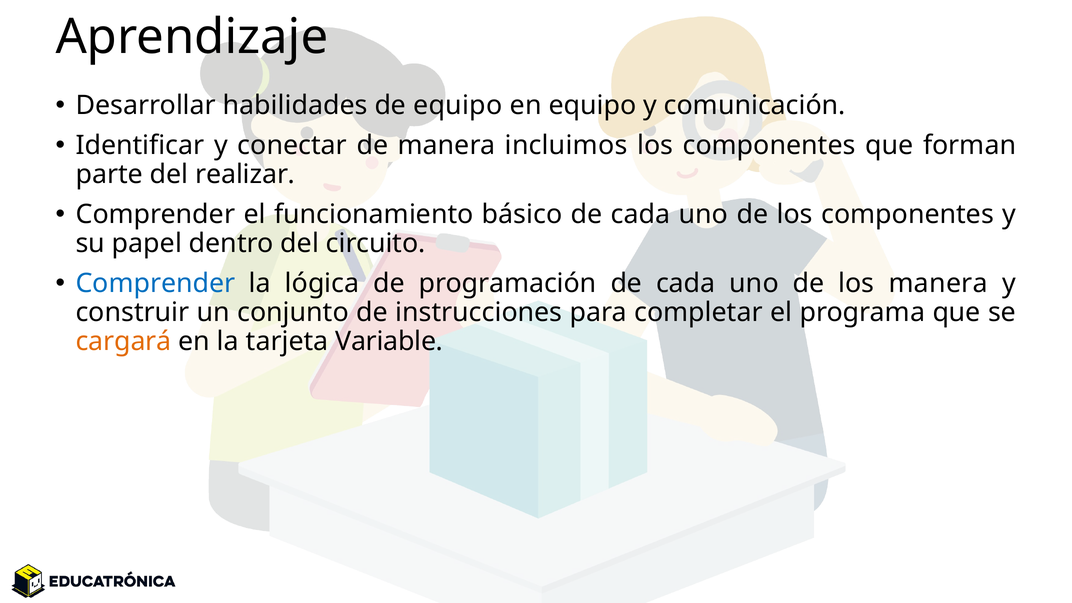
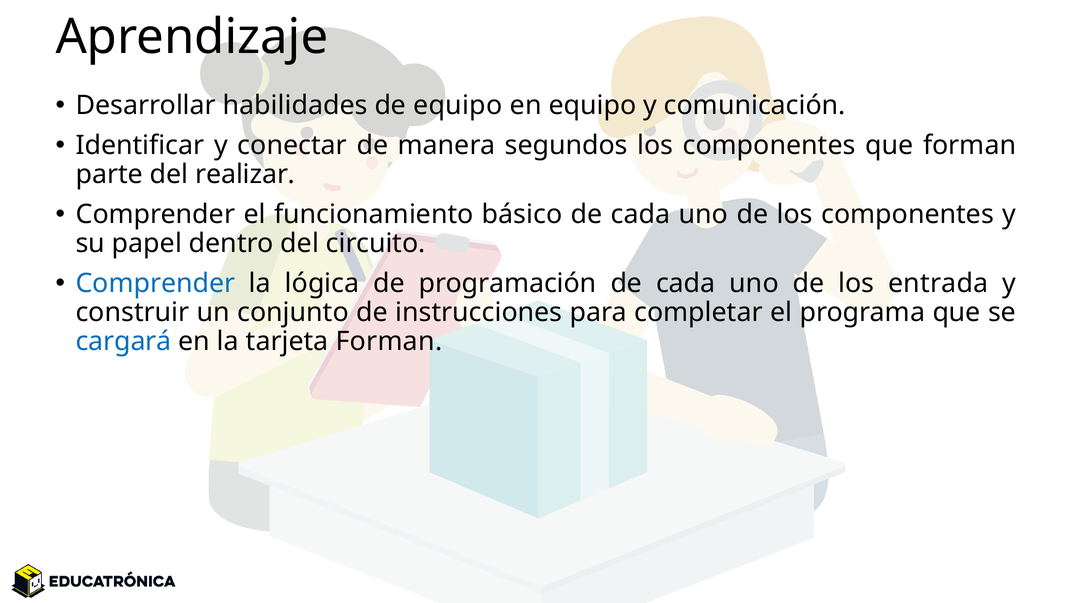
incluimos: incluimos -> segundos
los manera: manera -> entrada
cargará colour: orange -> blue
tarjeta Variable: Variable -> Forman
